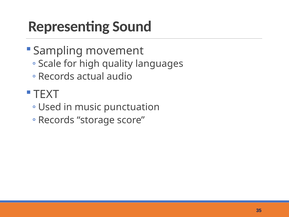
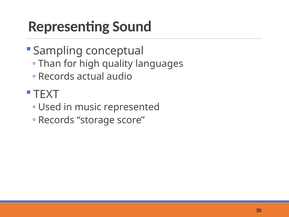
movement: movement -> conceptual
Scale: Scale -> Than
punctuation: punctuation -> represented
